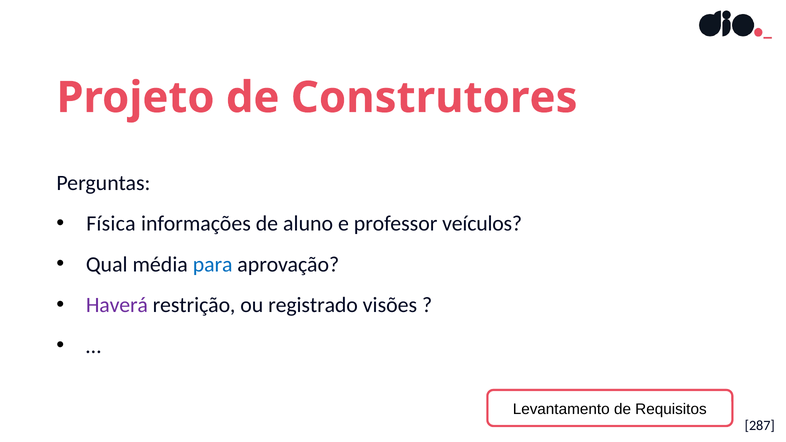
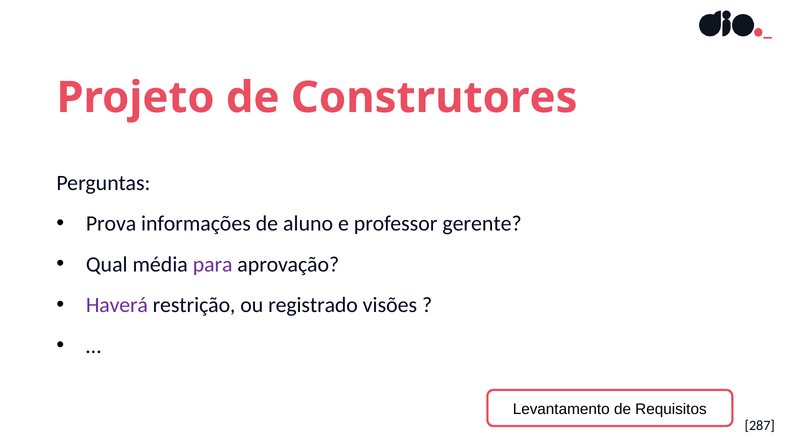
Física: Física -> Prova
veículos: veículos -> gerente
para colour: blue -> purple
